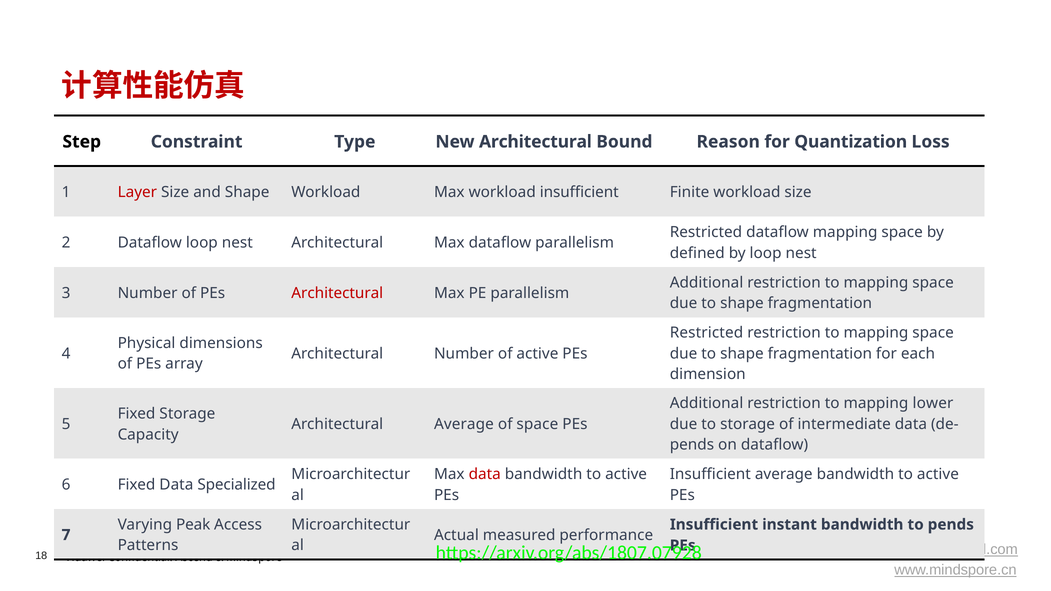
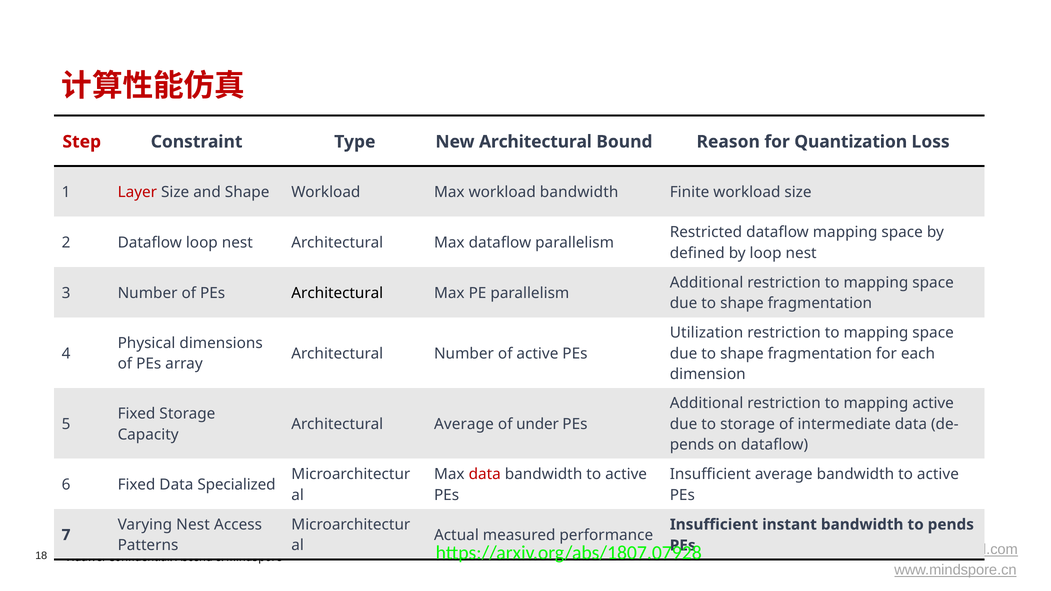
Step colour: black -> red
workload insufficient: insufficient -> bandwidth
Architectural at (337, 293) colour: red -> black
Restricted at (707, 333): Restricted -> Utilization
mapping lower: lower -> active
of space: space -> under
Varying Peak: Peak -> Nest
